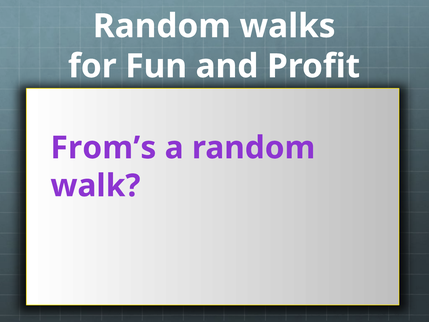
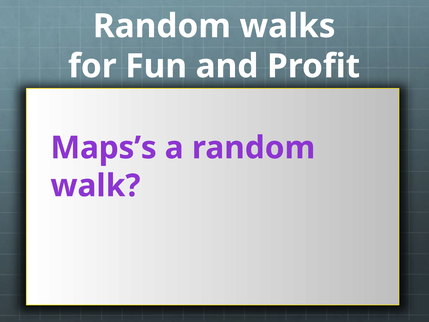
From’s: From’s -> Maps’s
